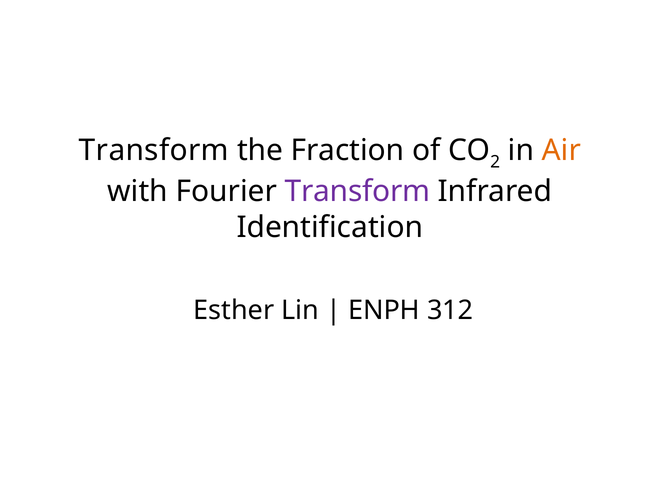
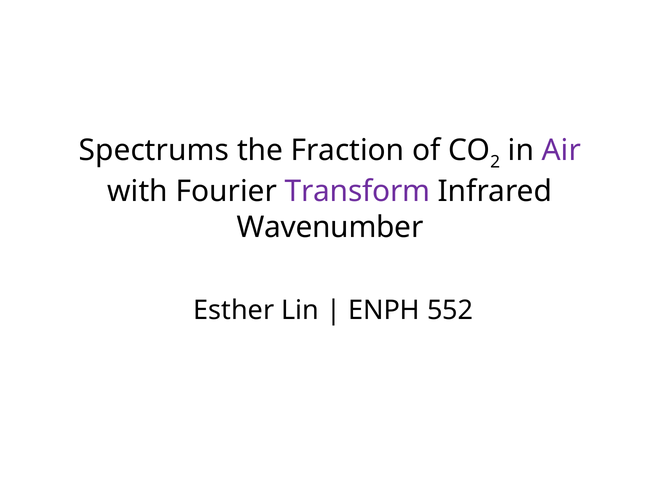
Transform at (154, 150): Transform -> Spectrums
Air colour: orange -> purple
Identification: Identification -> Wavenumber
312: 312 -> 552
